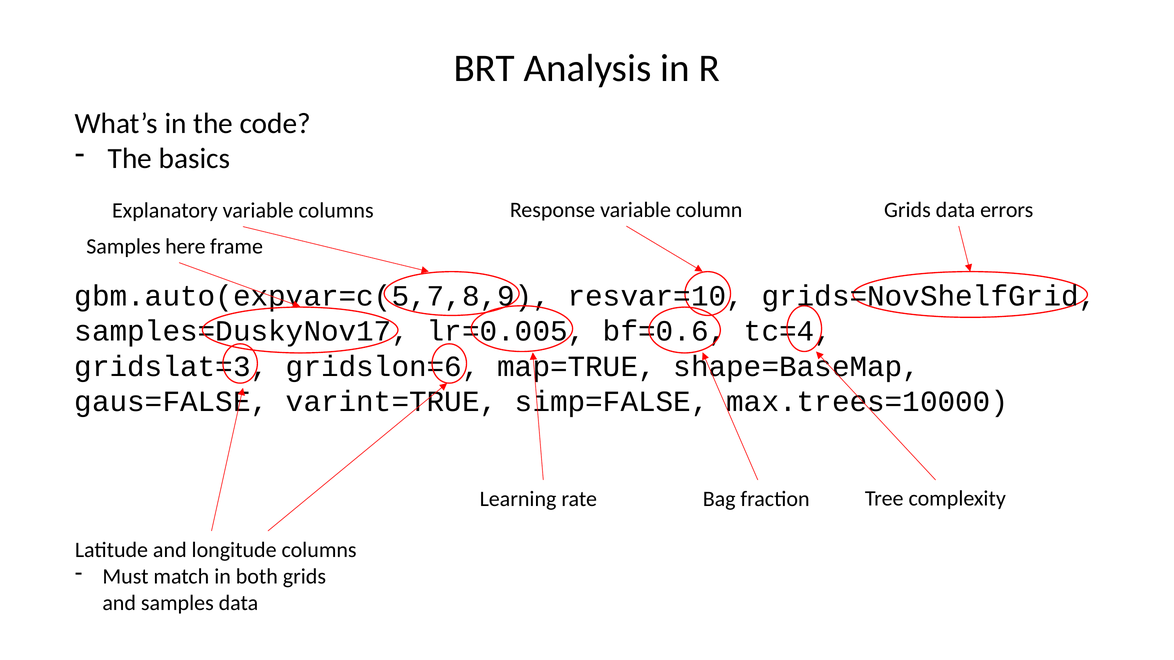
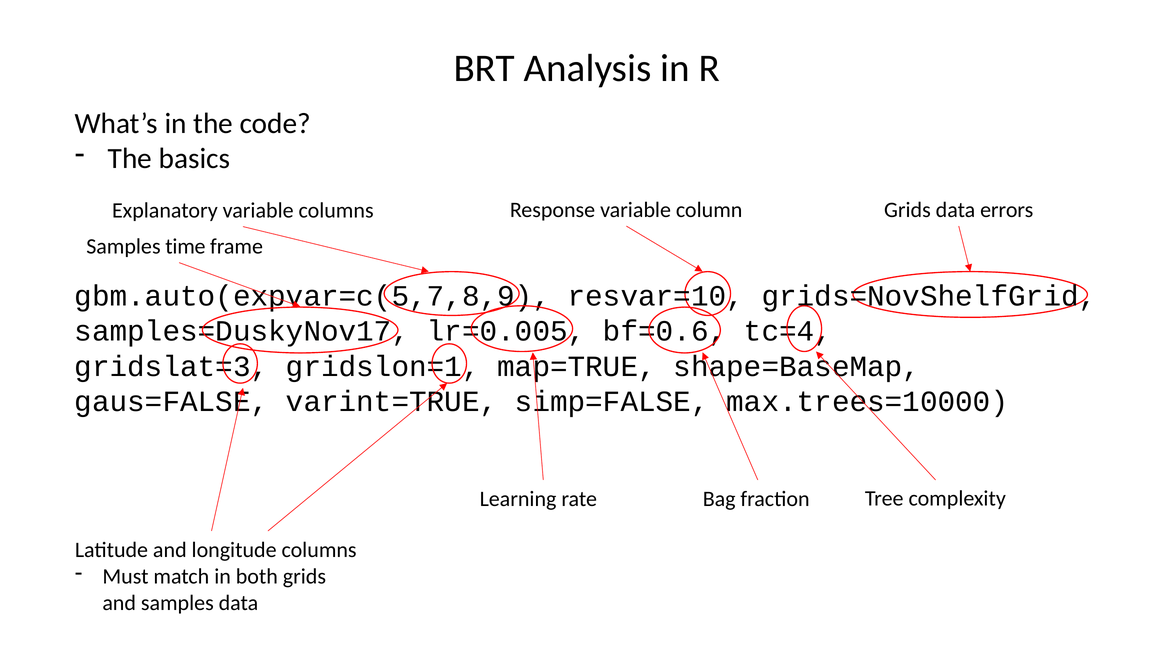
here: here -> time
gridslon=6: gridslon=6 -> gridslon=1
